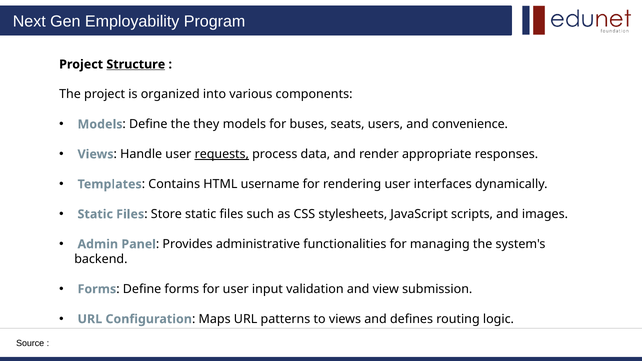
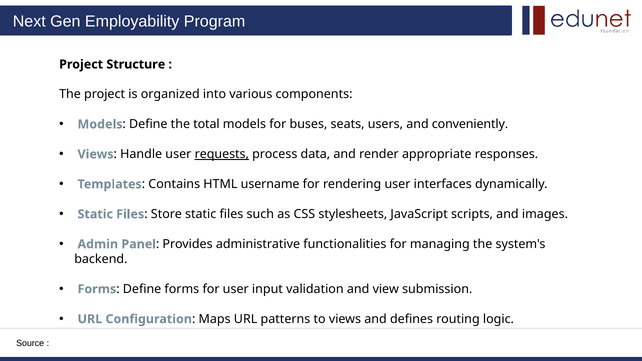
Structure underline: present -> none
they: they -> total
convenience: convenience -> conveniently
